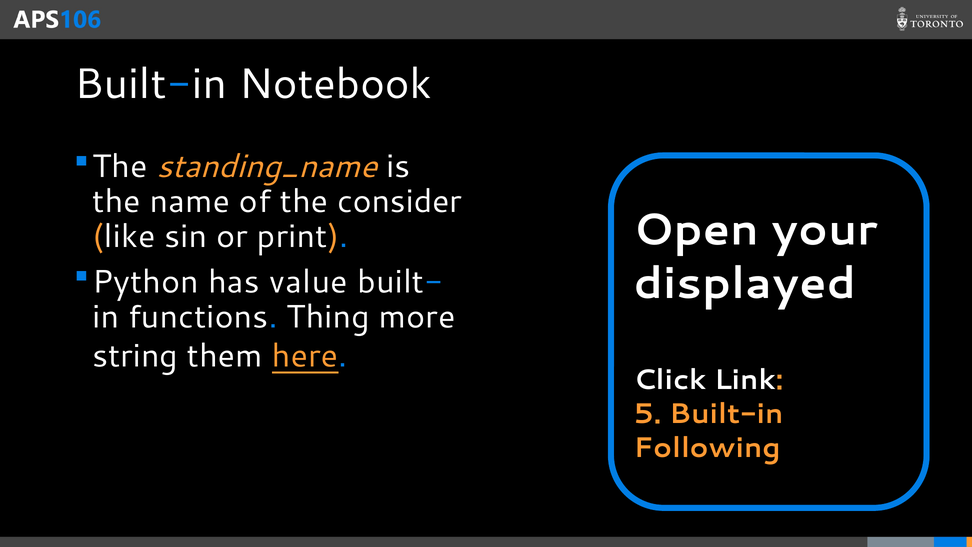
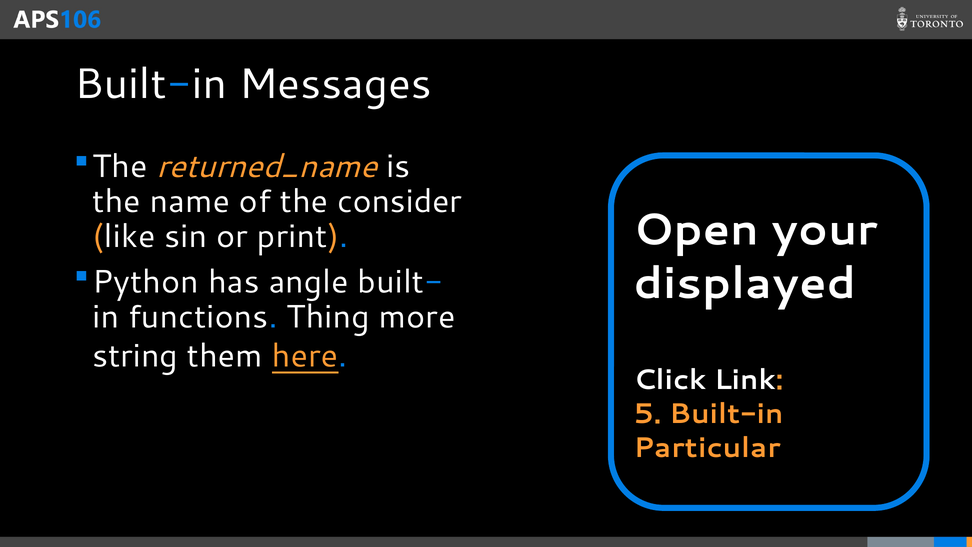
Notebook: Notebook -> Messages
standing_name: standing_name -> returned_name
value: value -> angle
Following: Following -> Particular
